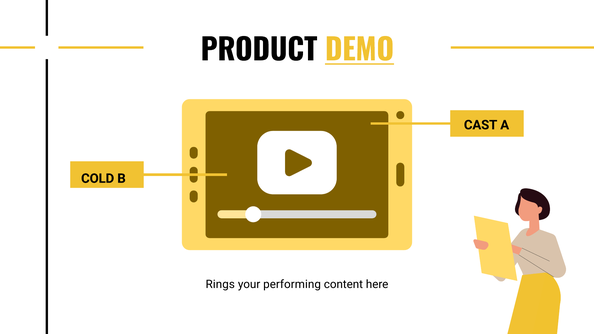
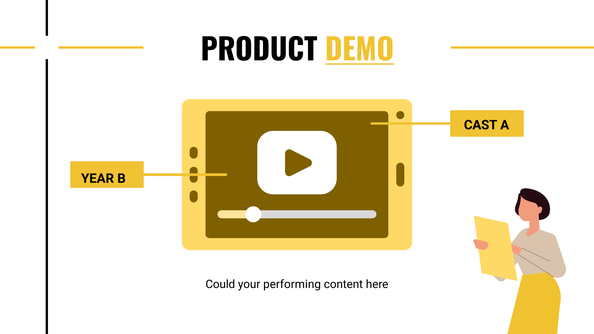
COLD: COLD -> YEAR
Rings: Rings -> Could
